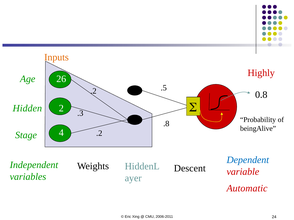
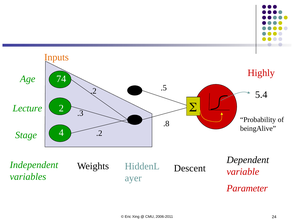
26: 26 -> 74
0.8: 0.8 -> 5.4
Hidden: Hidden -> Lecture
Dependent colour: blue -> black
Automatic: Automatic -> Parameter
